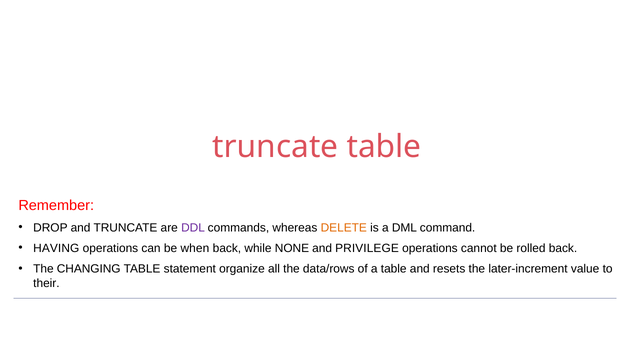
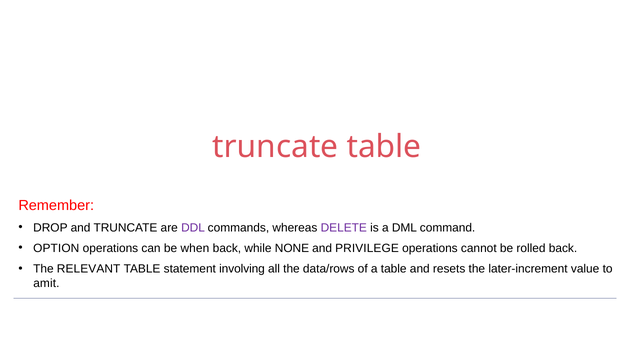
DELETE colour: orange -> purple
HAVING: HAVING -> OPTION
CHANGING: CHANGING -> RELEVANT
organize: organize -> involving
their: their -> amit
